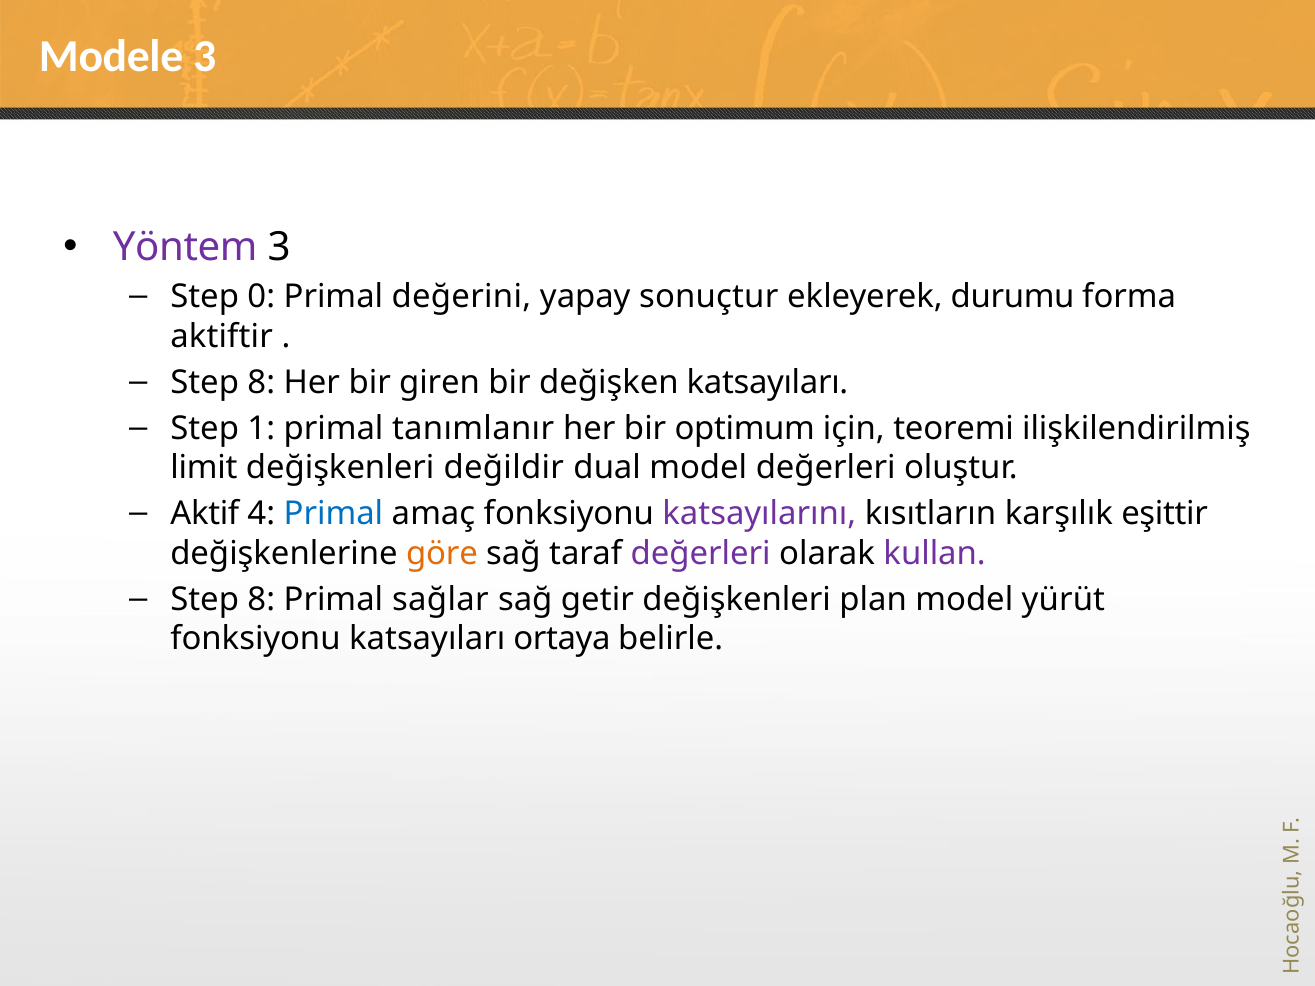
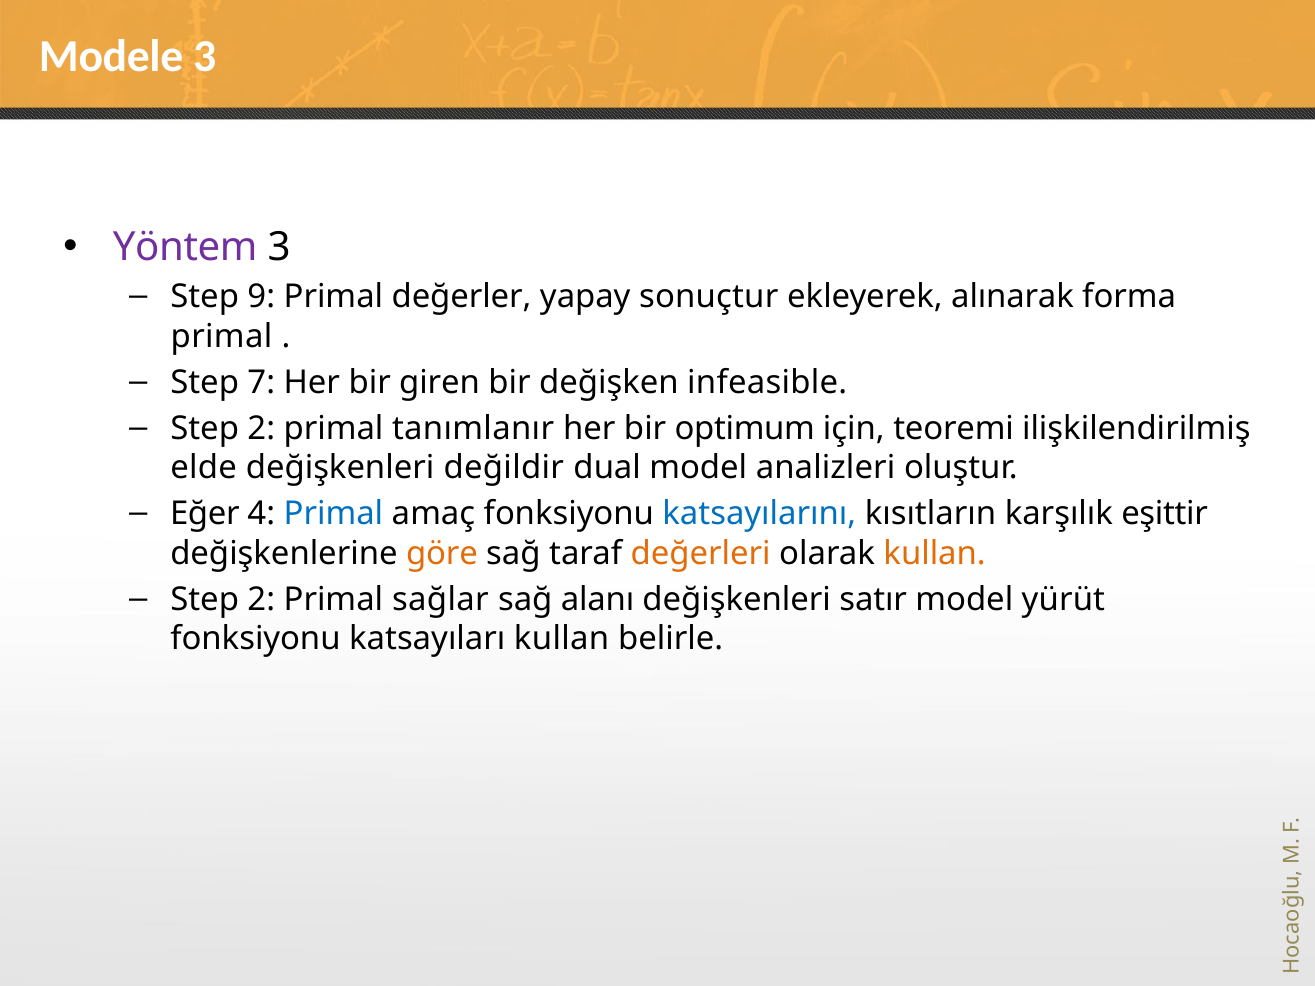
0: 0 -> 9
değerini: değerini -> değerler
durumu: durumu -> alınarak
aktiftir at (222, 336): aktiftir -> primal
8 at (261, 382): 8 -> 7
değişken katsayıları: katsayıları -> infeasible
1 at (261, 428): 1 -> 2
limit: limit -> elde
model değerleri: değerleri -> analizleri
Aktif: Aktif -> Eğer
katsayılarını colour: purple -> blue
değerleri at (701, 553) colour: purple -> orange
kullan at (935, 553) colour: purple -> orange
8 at (261, 599): 8 -> 2
getir: getir -> alanı
plan: plan -> satır
katsayıları ortaya: ortaya -> kullan
